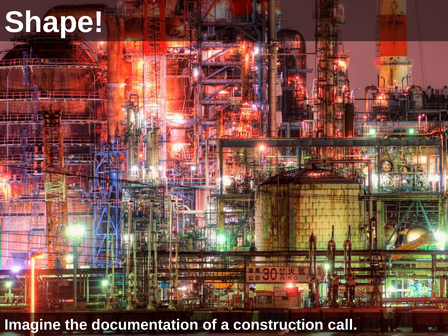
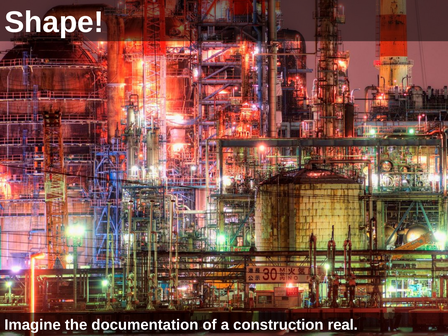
call: call -> real
